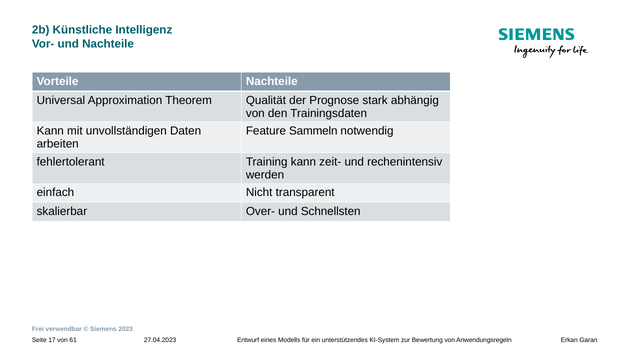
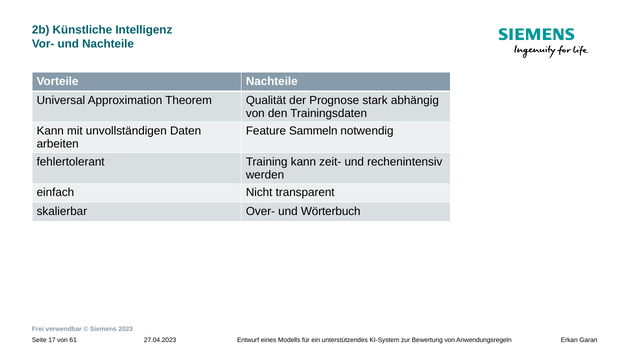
Schnellsten: Schnellsten -> Wörterbuch
